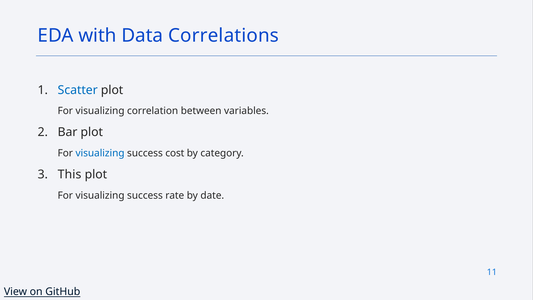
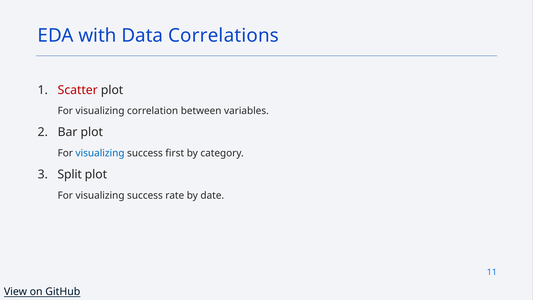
Scatter colour: blue -> red
cost: cost -> first
This: This -> Split
